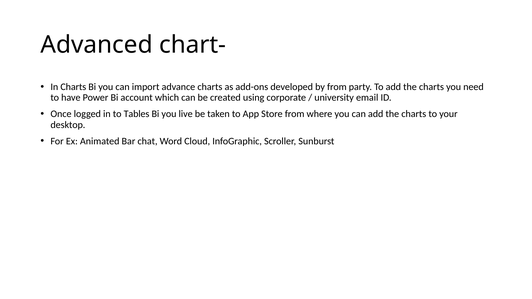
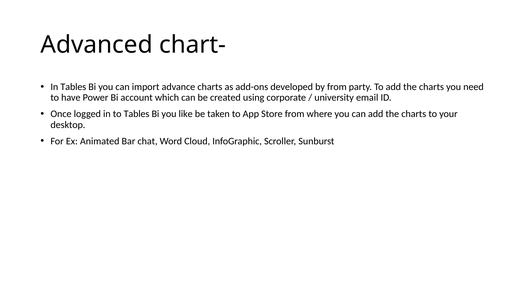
In Charts: Charts -> Tables
live: live -> like
